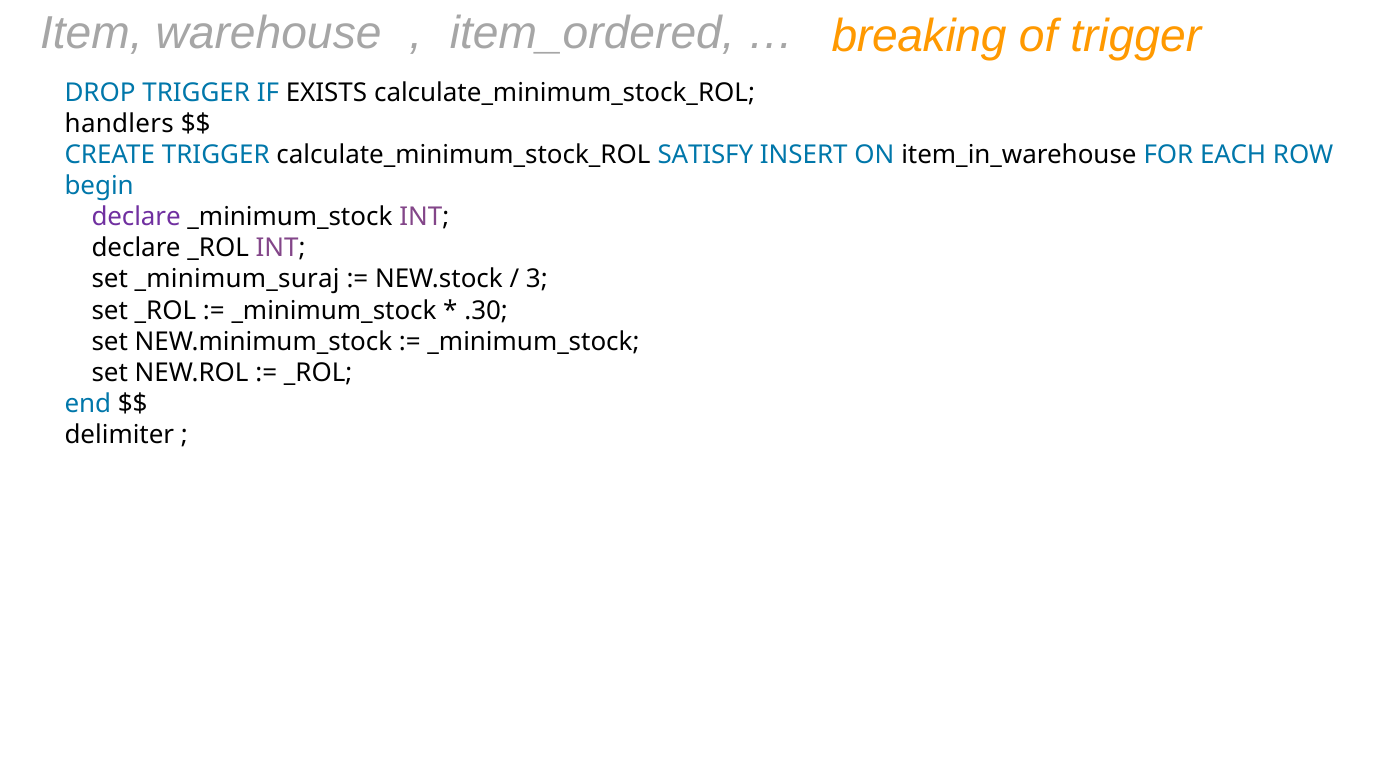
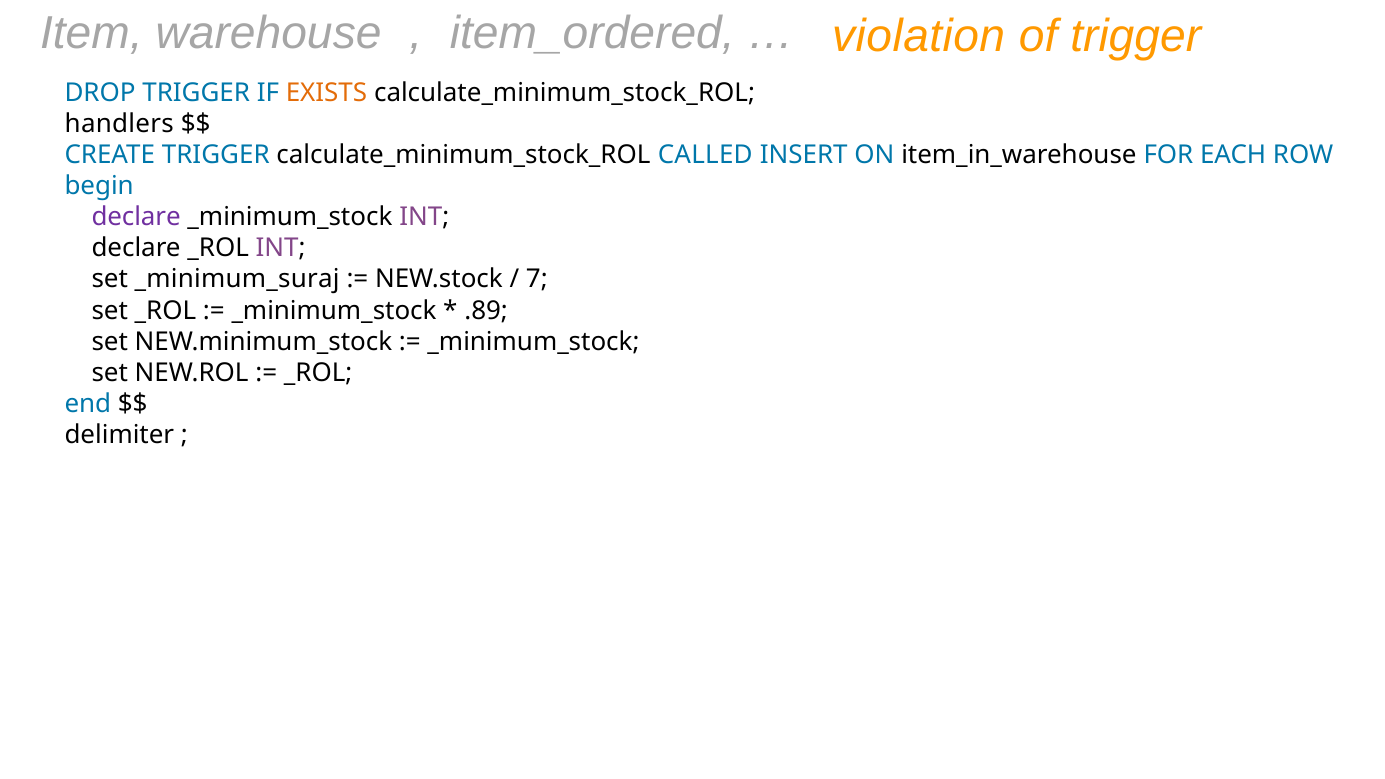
breaking: breaking -> violation
EXISTS colour: black -> orange
SATISFY: SATISFY -> CALLED
3: 3 -> 7
.30: .30 -> .89
